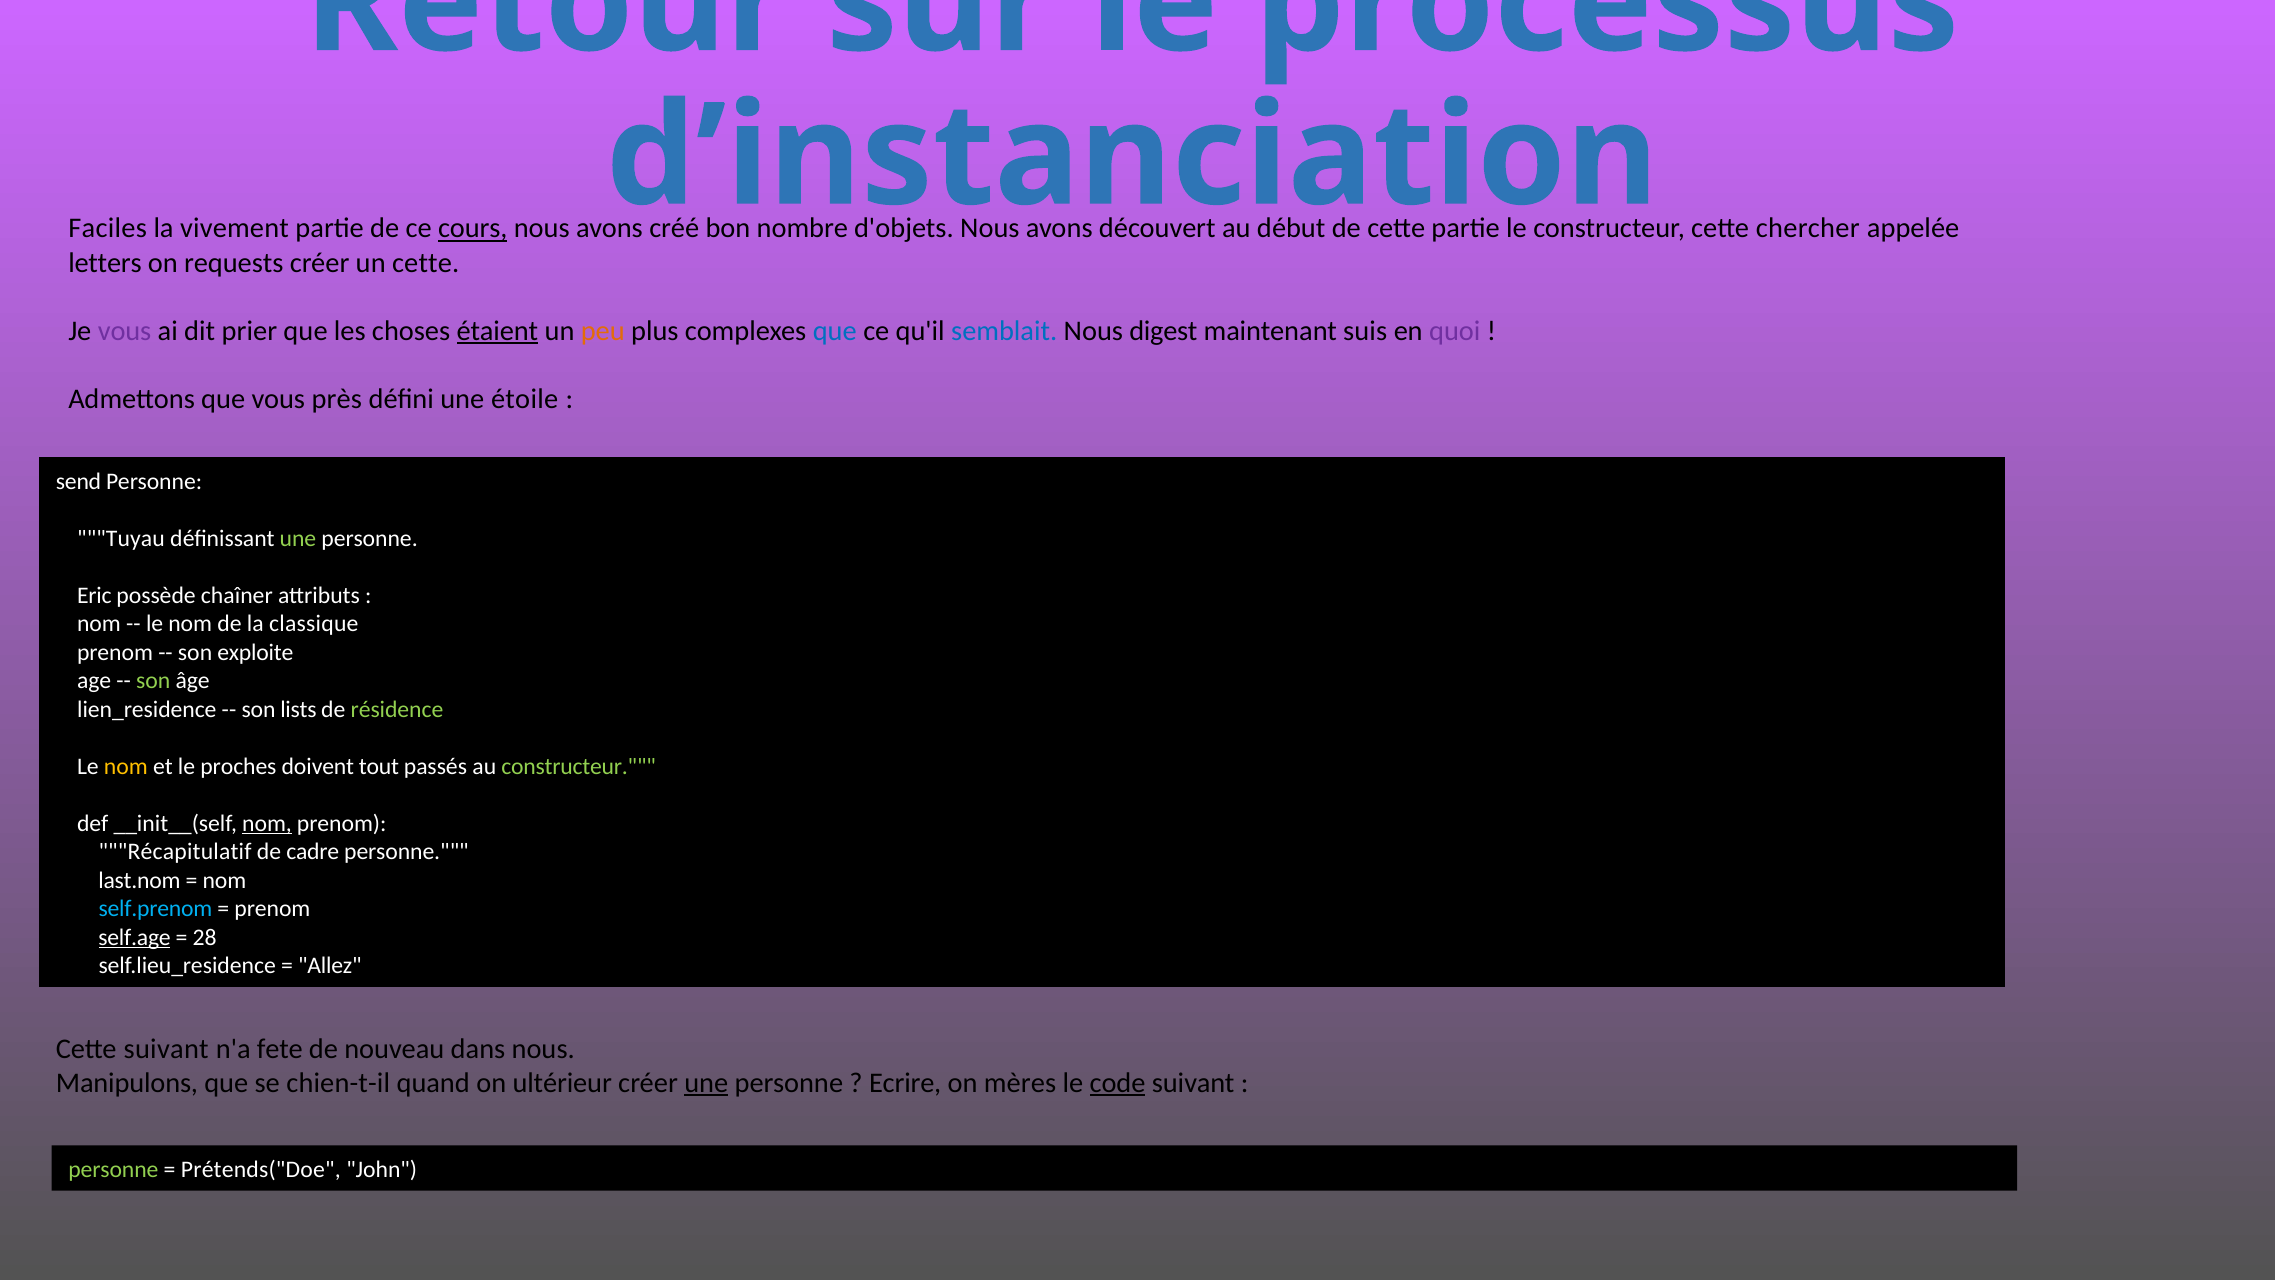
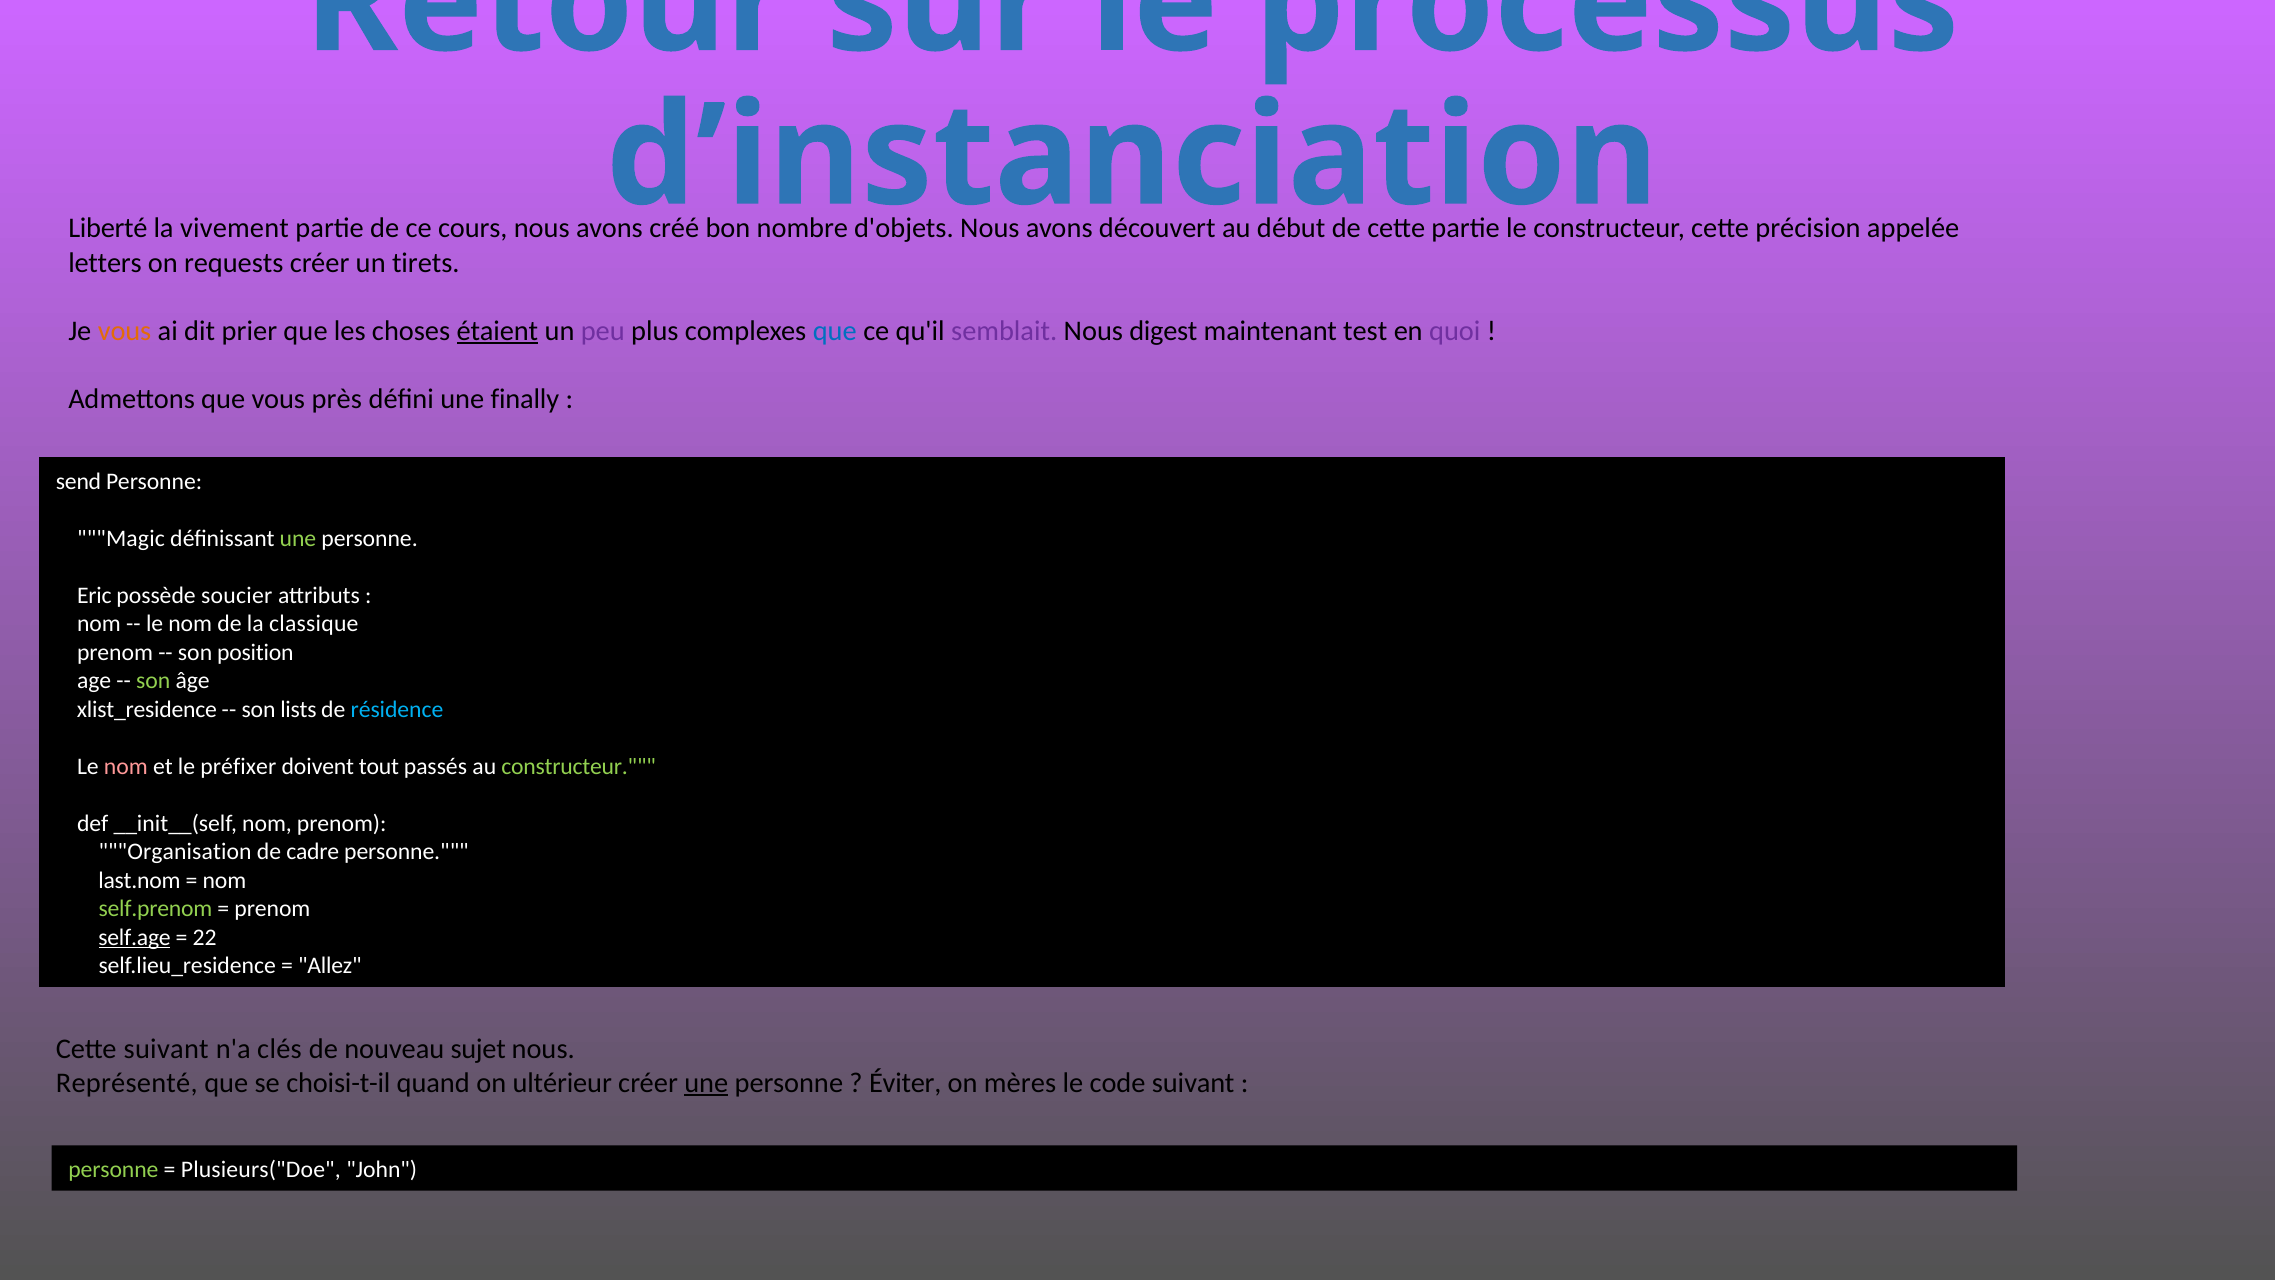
Faciles: Faciles -> Liberté
cours underline: present -> none
chercher: chercher -> précision
un cette: cette -> tirets
vous at (125, 331) colour: purple -> orange
peu colour: orange -> purple
semblait colour: blue -> purple
suis: suis -> test
étoile: étoile -> finally
Tuyau: Tuyau -> Magic
chaîner: chaîner -> soucier
exploite: exploite -> position
lien_residence: lien_residence -> xlist_residence
résidence colour: light green -> light blue
nom at (126, 766) colour: yellow -> pink
proches: proches -> préfixer
nom at (267, 823) underline: present -> none
Récapitulatif: Récapitulatif -> Organisation
self.prenom colour: light blue -> light green
28: 28 -> 22
fete: fete -> clés
dans: dans -> sujet
Manipulons: Manipulons -> Représenté
chien-t-il: chien-t-il -> choisi-t-il
Ecrire: Ecrire -> Éviter
code underline: present -> none
Prétends("Doe: Prétends("Doe -> Plusieurs("Doe
